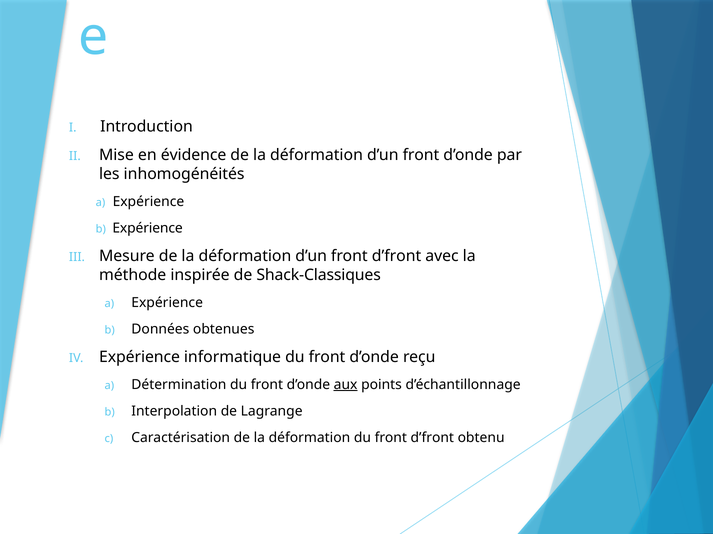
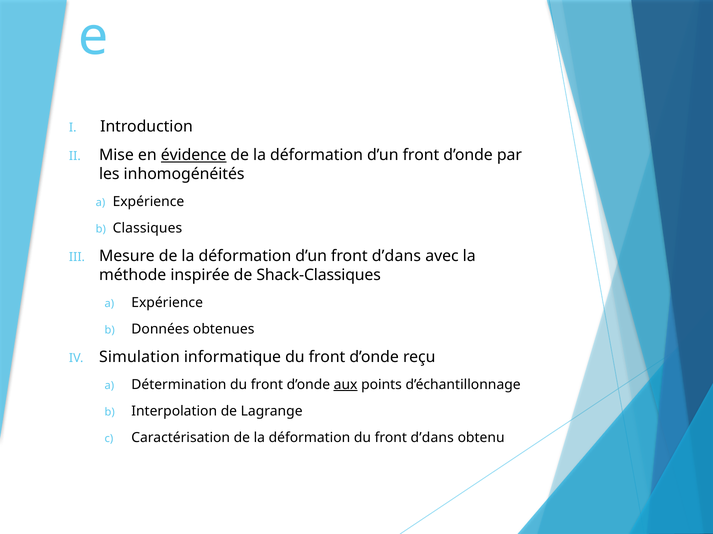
évidence underline: none -> present
Expérience at (148, 229): Expérience -> Classiques
d’un front d’front: d’front -> d’dans
Expérience at (140, 358): Expérience -> Simulation
du front d’front: d’front -> d’dans
